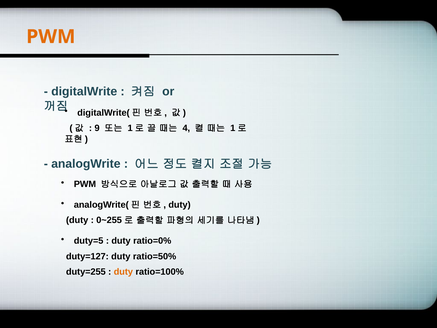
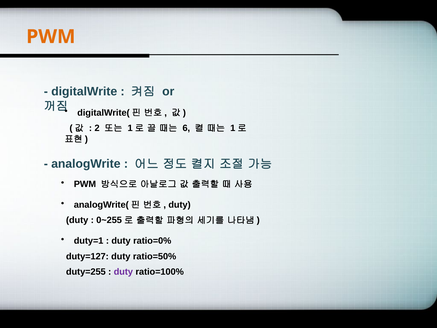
9: 9 -> 2
4: 4 -> 6
duty=5: duty=5 -> duty=1
duty at (123, 272) colour: orange -> purple
